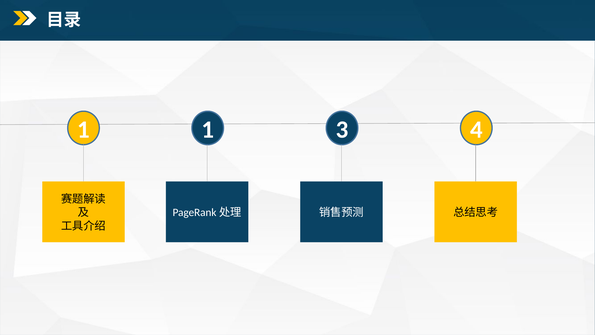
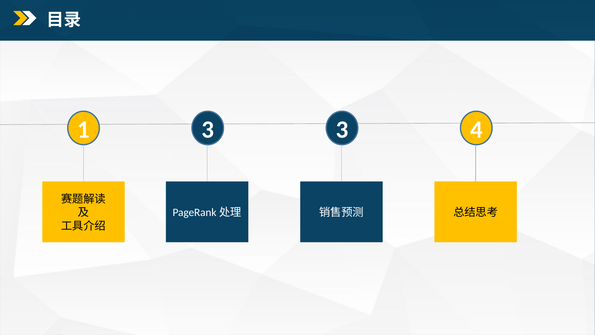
1 1: 1 -> 3
